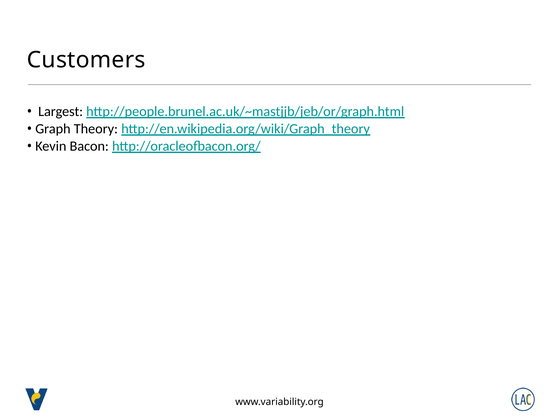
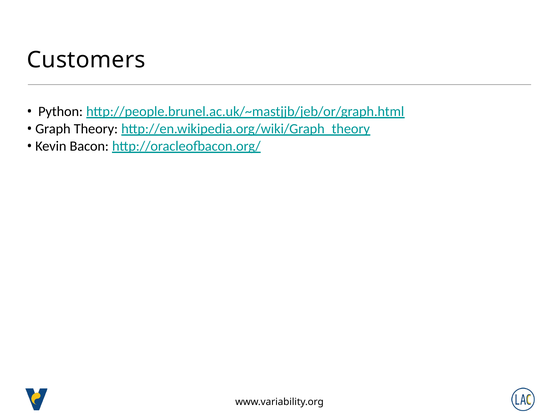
Largest: Largest -> Python
